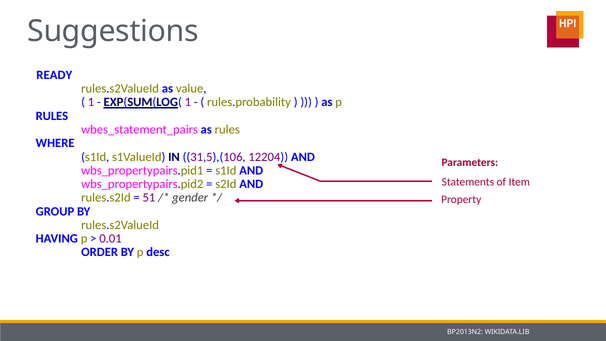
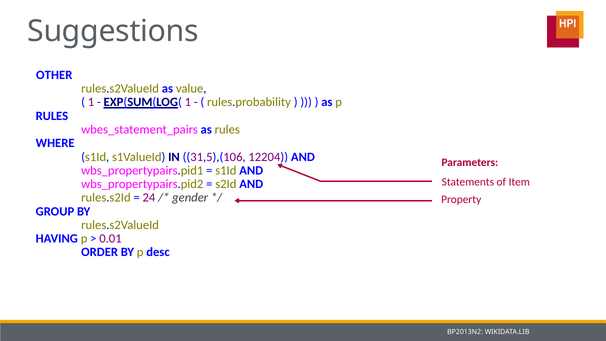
READY: READY -> OTHER
51: 51 -> 24
